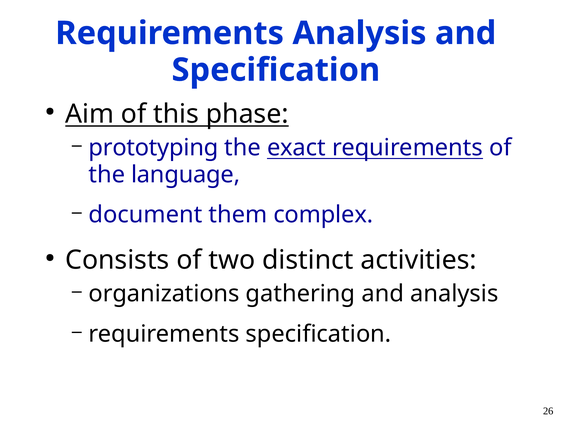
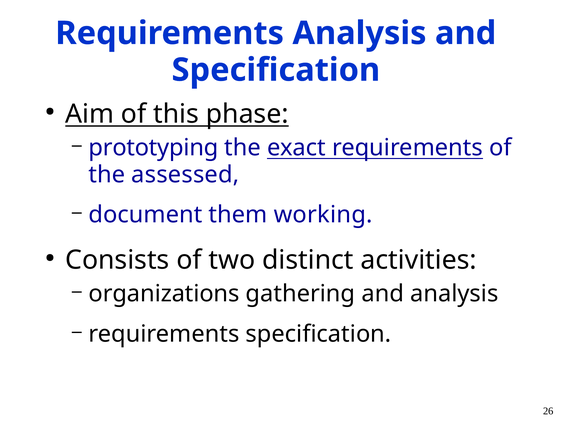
language: language -> assessed
complex: complex -> working
